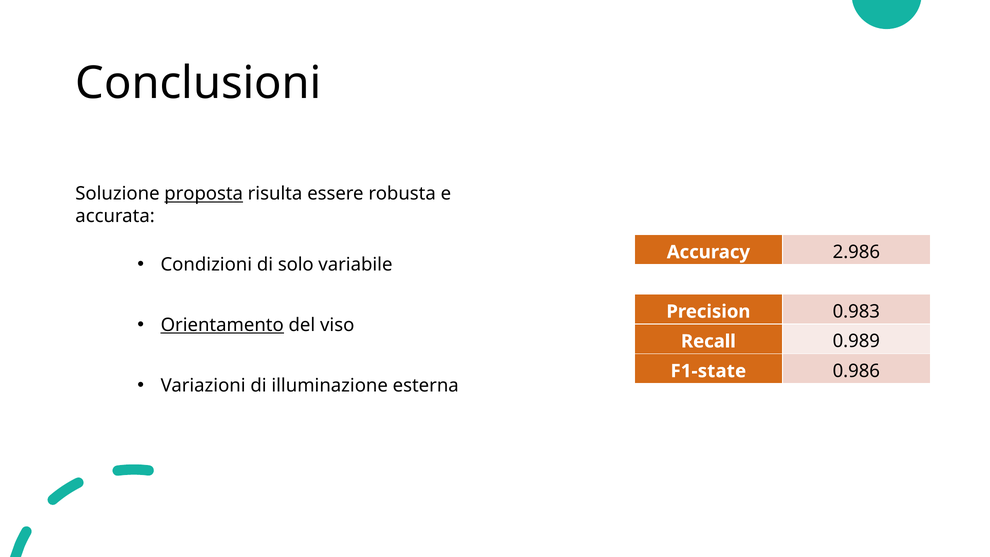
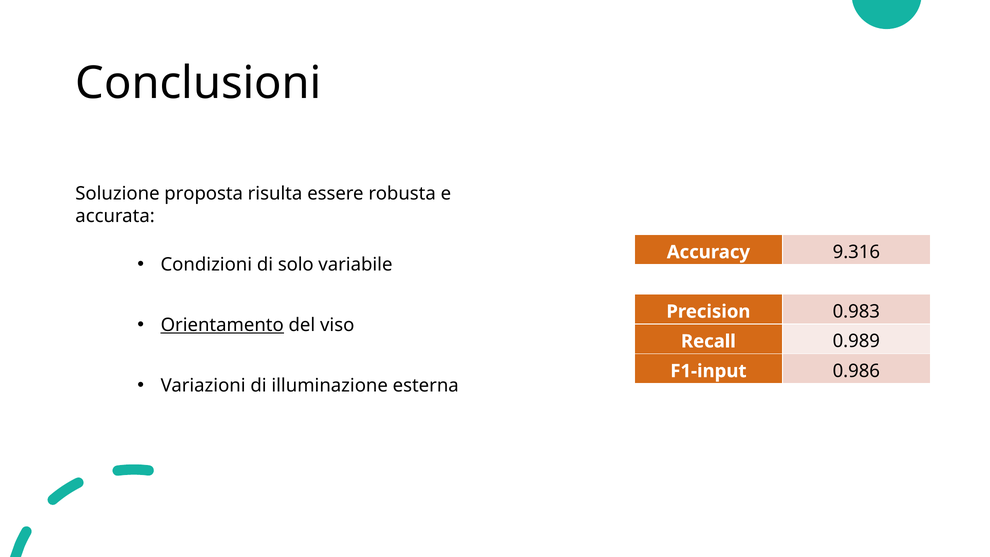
proposta underline: present -> none
2.986: 2.986 -> 9.316
F1-state: F1-state -> F1-input
